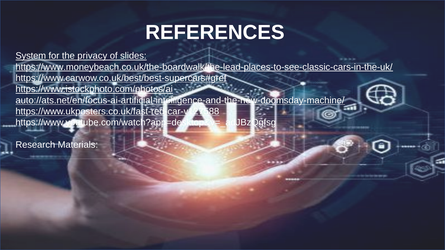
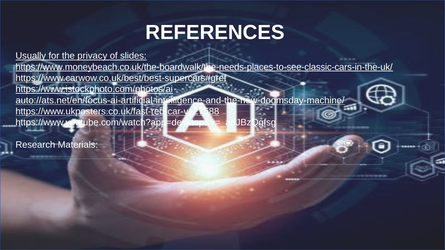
System: System -> Usually
https://www.moneybeach.co.uk/the-boardwalk/the-lead-places-to-see-classic-cars-in-the-uk/: https://www.moneybeach.co.uk/the-boardwalk/the-lead-places-to-see-classic-cars-in-the-uk/ -> https://www.moneybeach.co.uk/the-boardwalk/the-needs-places-to-see-classic-cars-in-the-uk/
